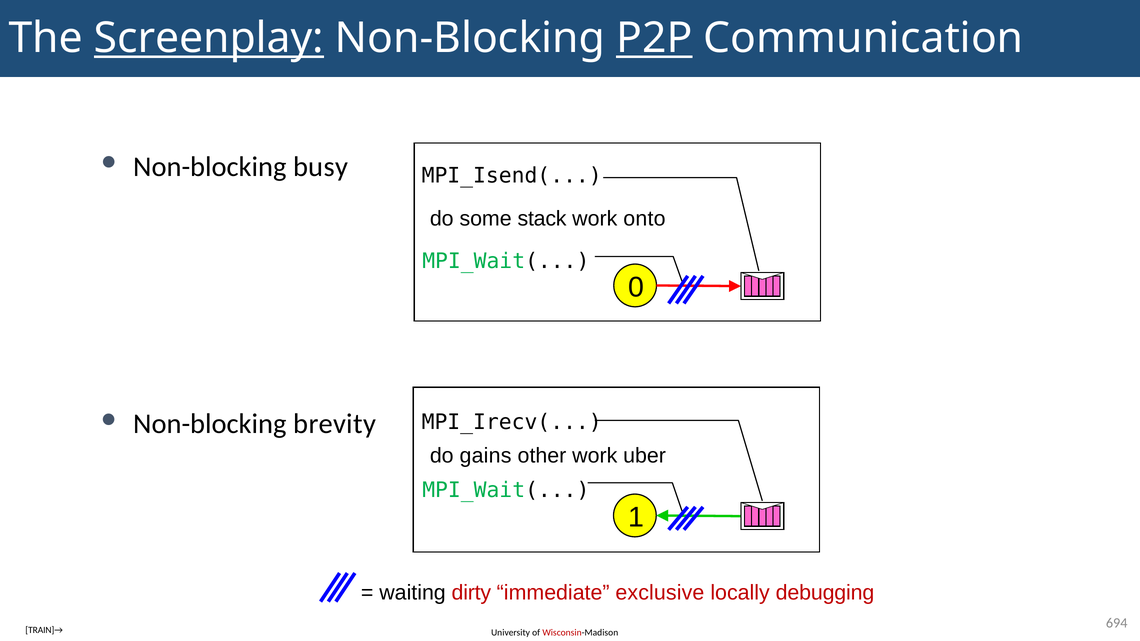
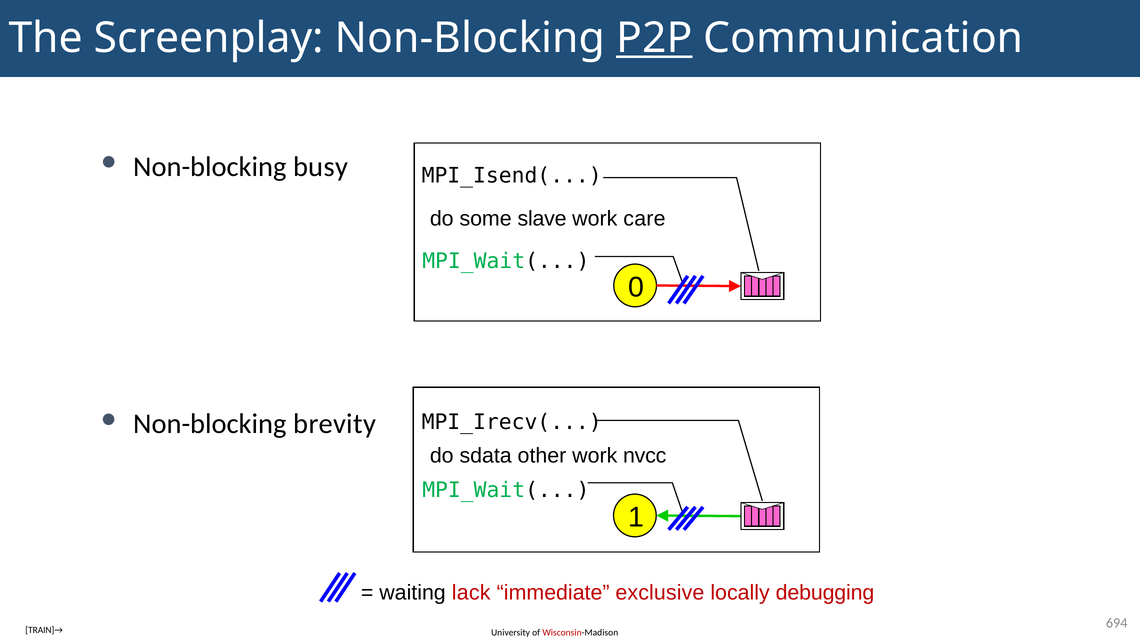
Screenplay underline: present -> none
stack: stack -> slave
onto: onto -> care
gains: gains -> sdata
uber: uber -> nvcc
dirty: dirty -> lack
